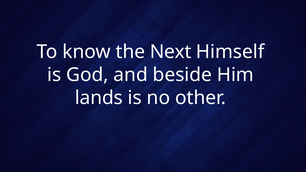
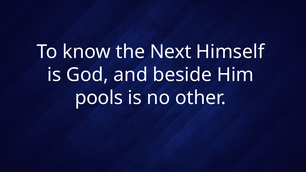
lands: lands -> pools
